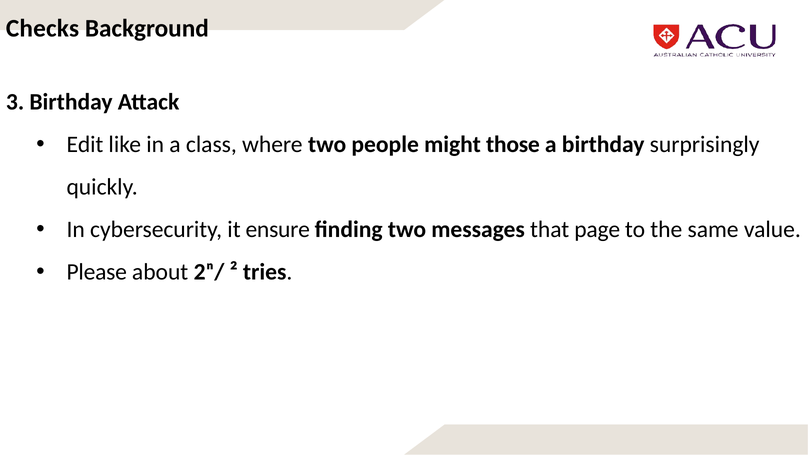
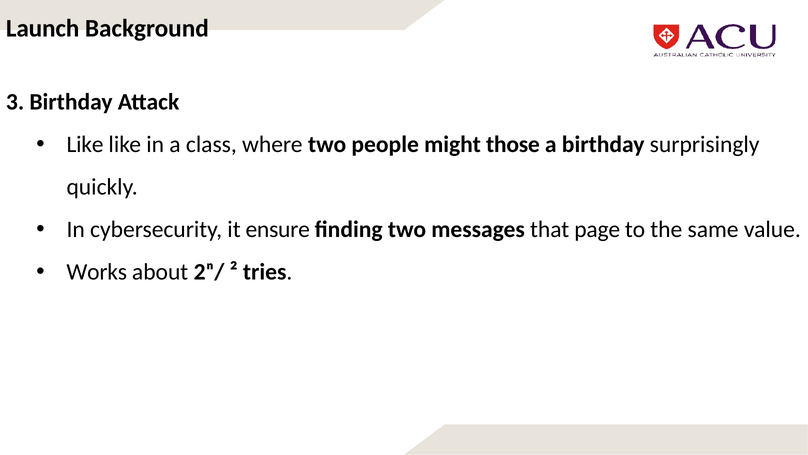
Checks: Checks -> Launch
Edit at (85, 144): Edit -> Like
Please: Please -> Works
